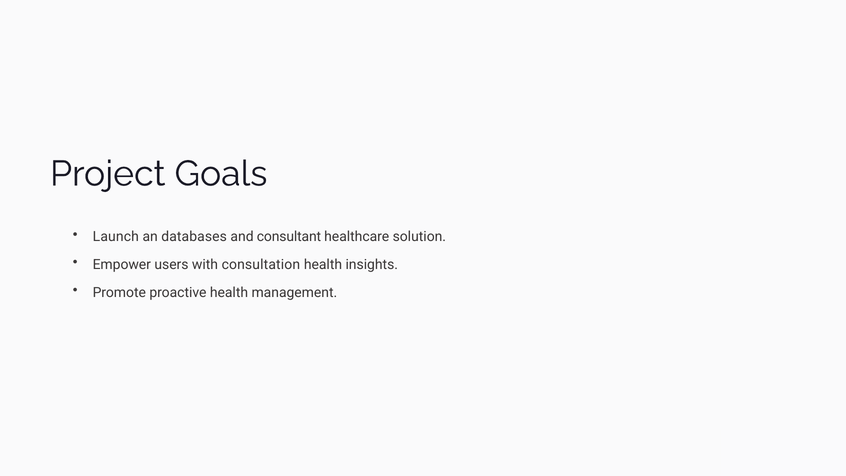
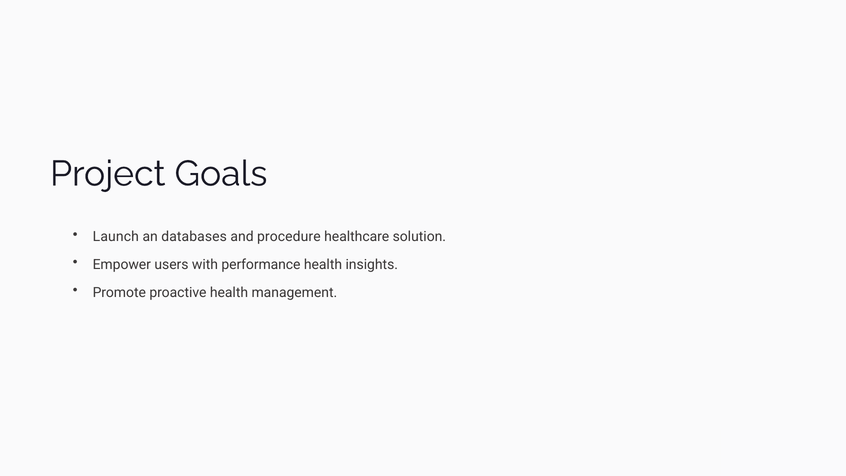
consultant: consultant -> procedure
consultation: consultation -> performance
